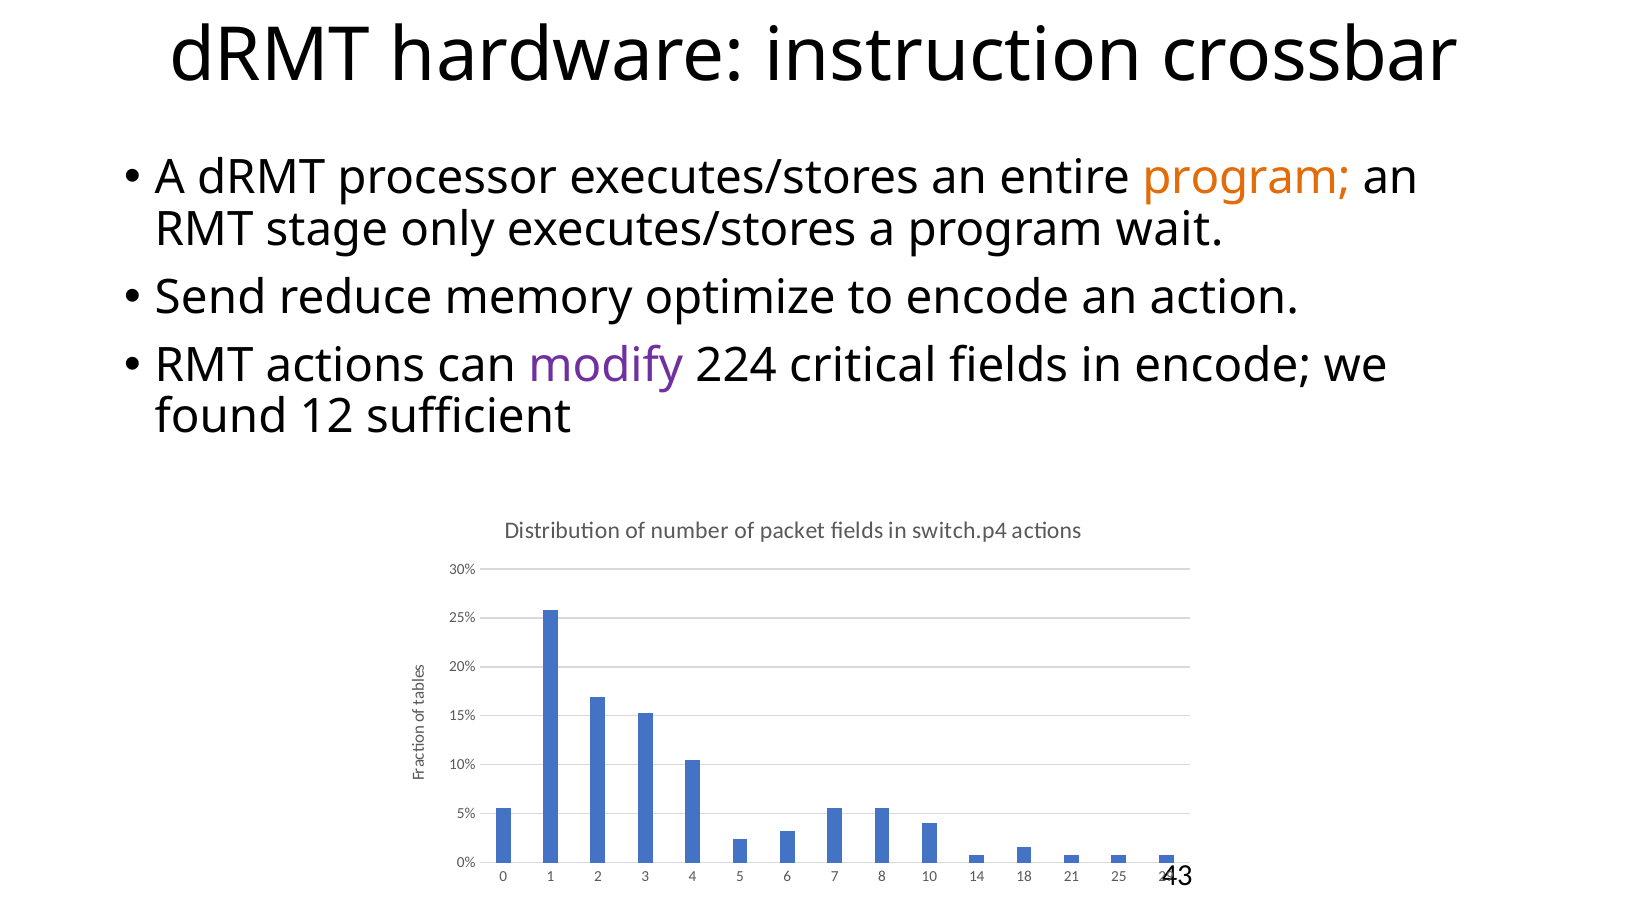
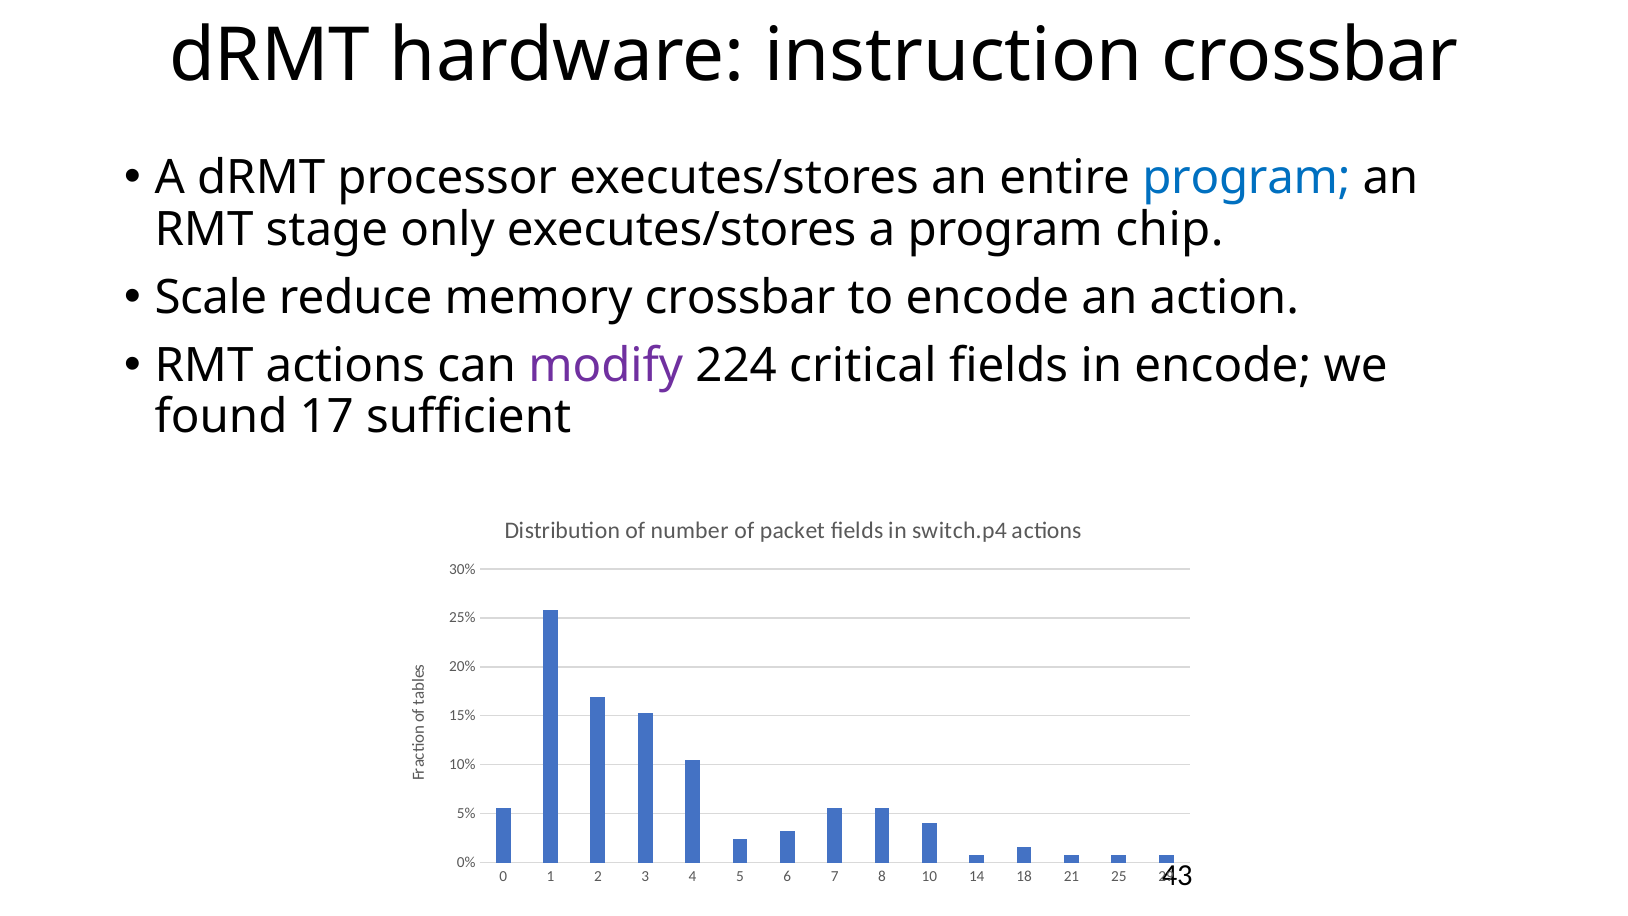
program at (1246, 178) colour: orange -> blue
wait: wait -> chip
Send: Send -> Scale
memory optimize: optimize -> crossbar
12: 12 -> 17
